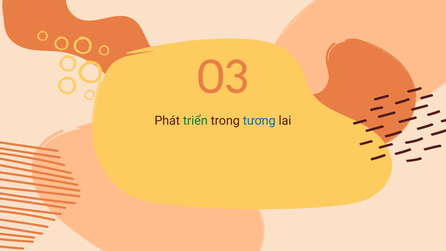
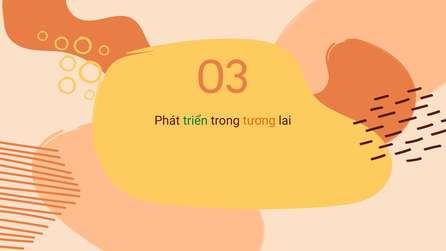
tương colour: blue -> orange
